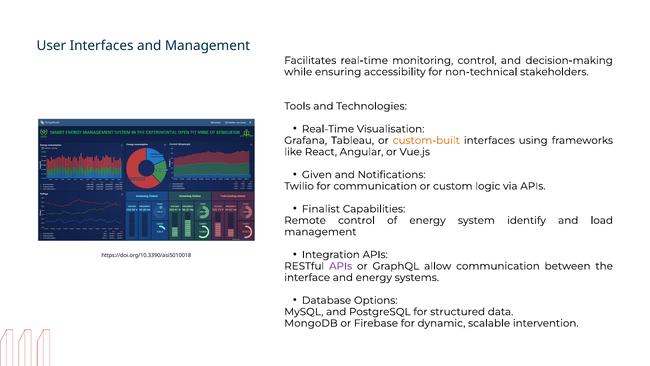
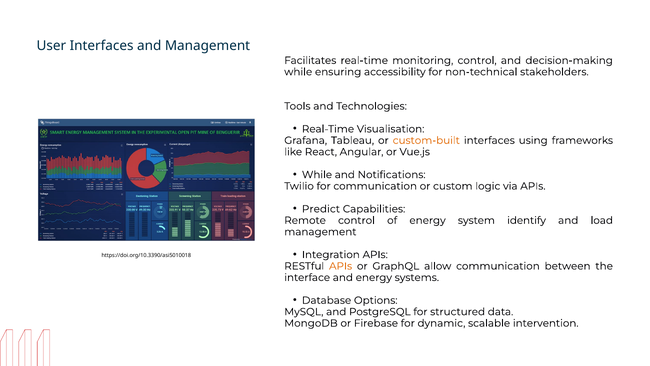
Given at (317, 175): Given -> While
Finalist: Finalist -> Predict
APIs at (341, 266) colour: purple -> orange
